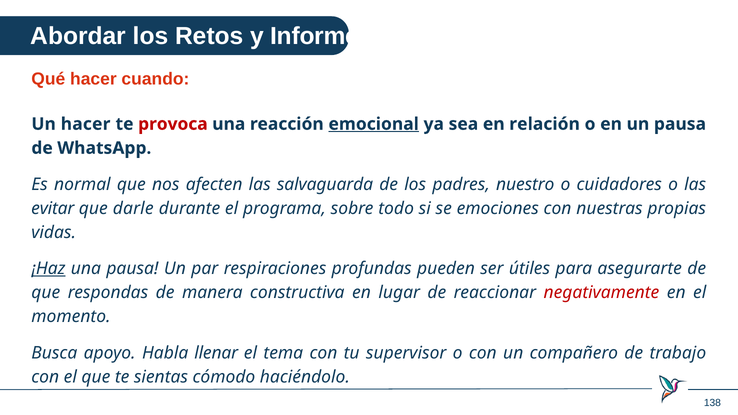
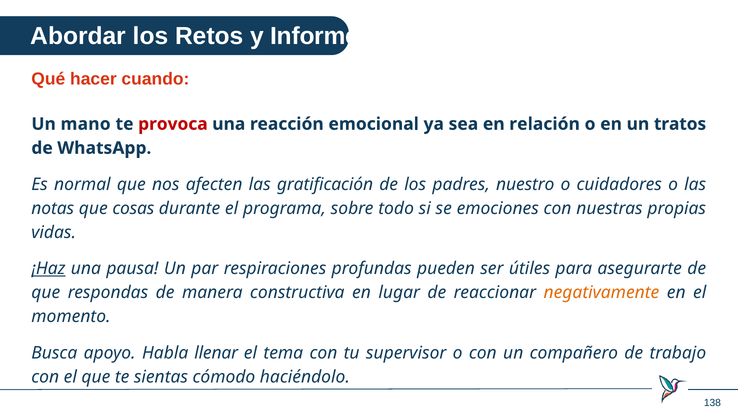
Un hacer: hacer -> mano
emocional underline: present -> none
un pausa: pausa -> tratos
salvaguarda: salvaguarda -> gratificación
evitar: evitar -> notas
darle: darle -> cosas
negativamente colour: red -> orange
